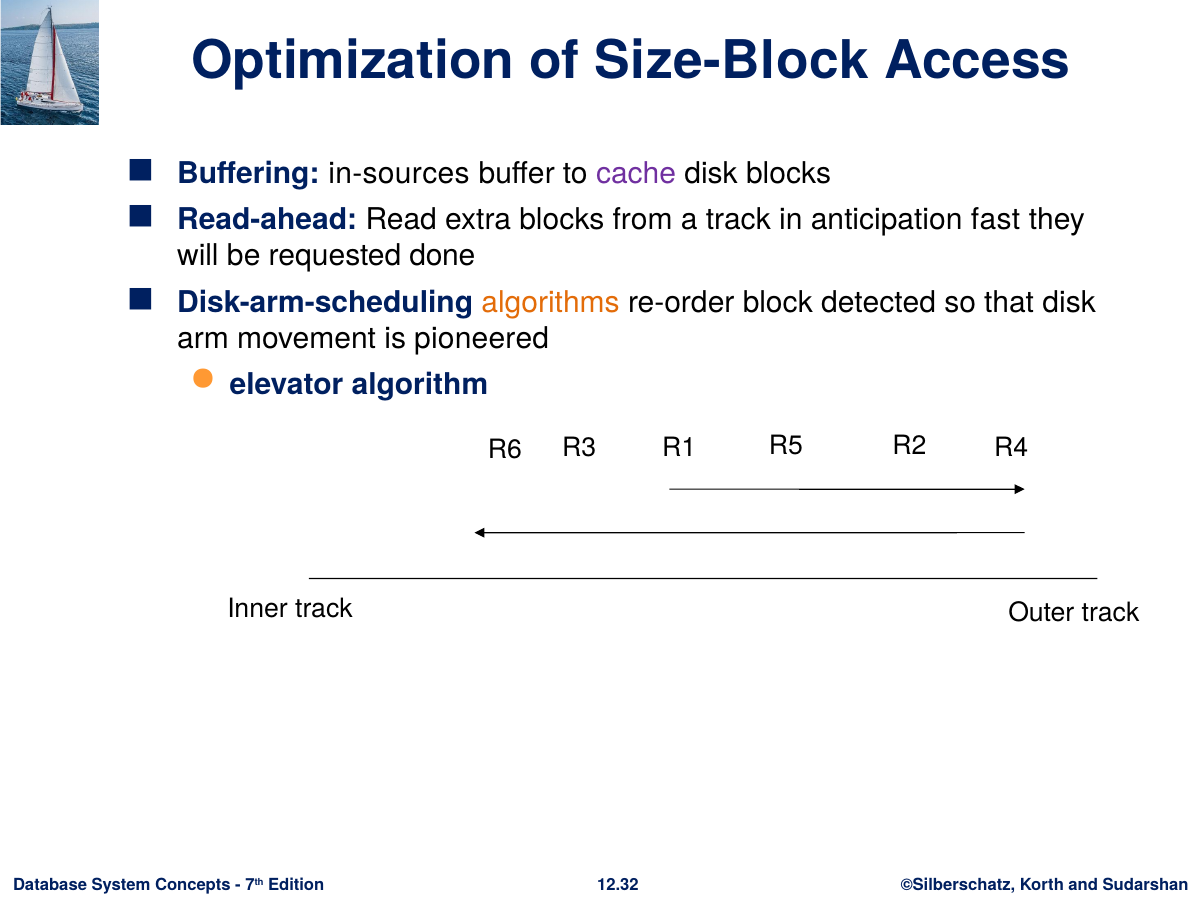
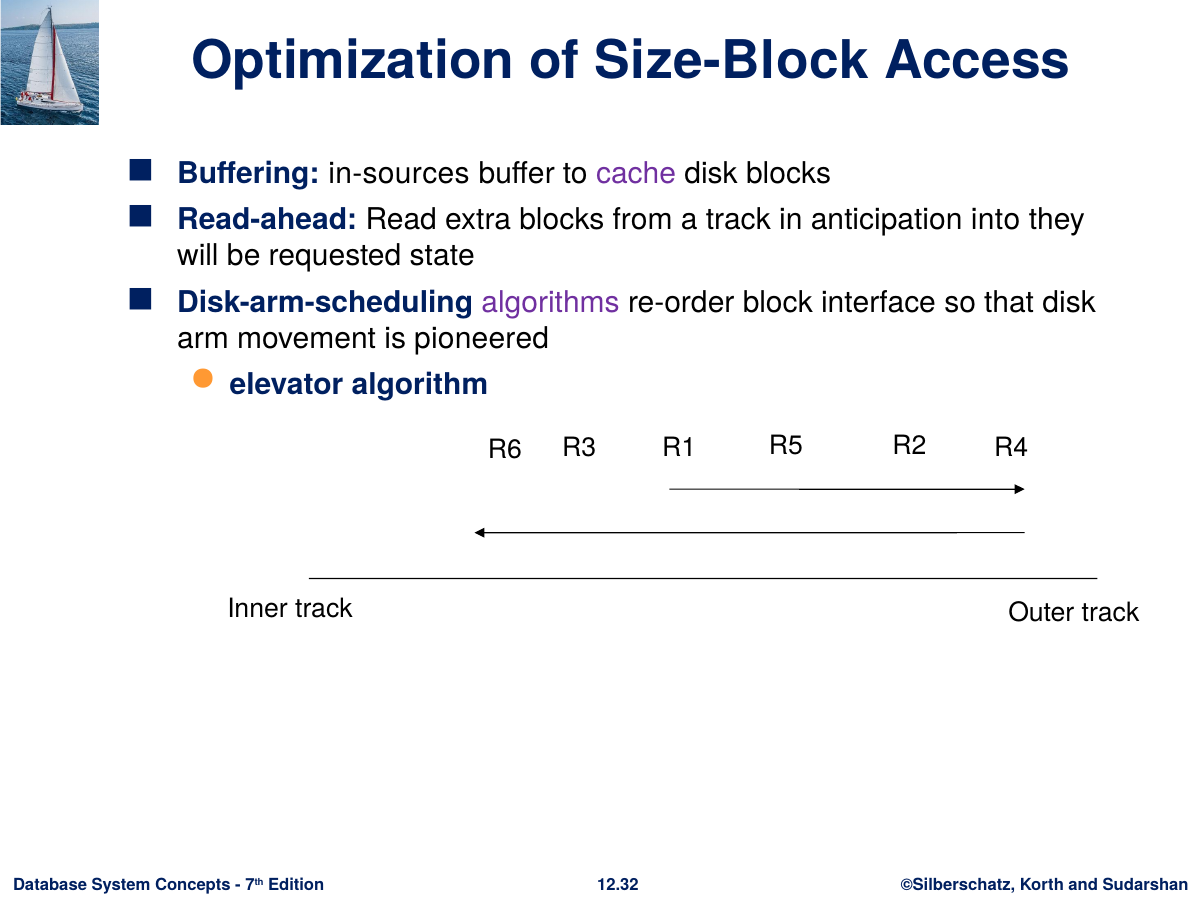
fast: fast -> into
done: done -> state
algorithms colour: orange -> purple
detected: detected -> interface
